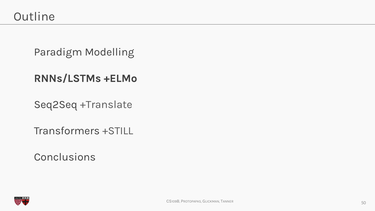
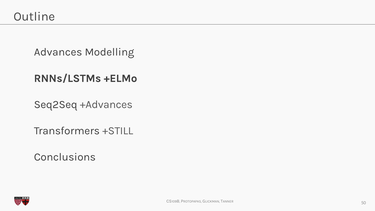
Paradigm: Paradigm -> Advances
+Translate: +Translate -> +Advances
